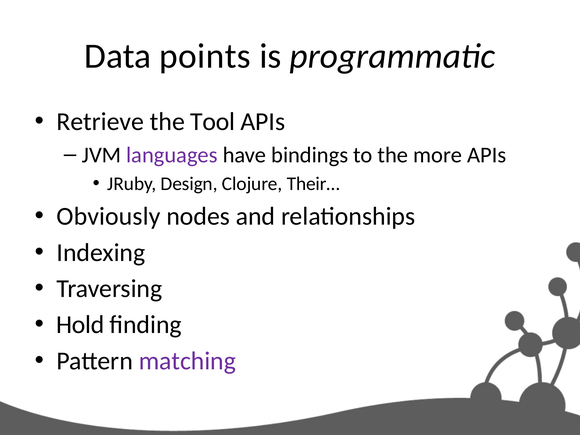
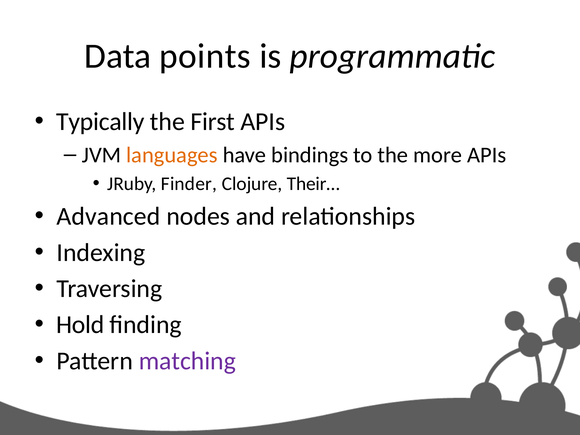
Retrieve: Retrieve -> Typically
Tool: Tool -> First
languages colour: purple -> orange
Design: Design -> Finder
Obviously: Obviously -> Advanced
